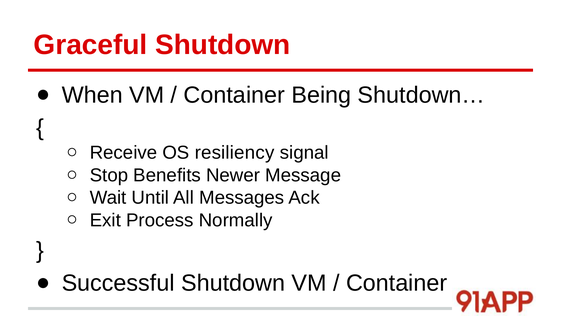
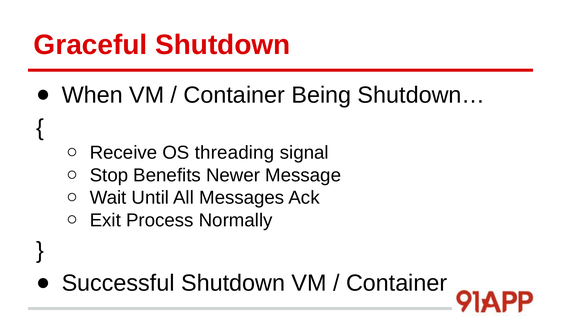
resiliency: resiliency -> threading
